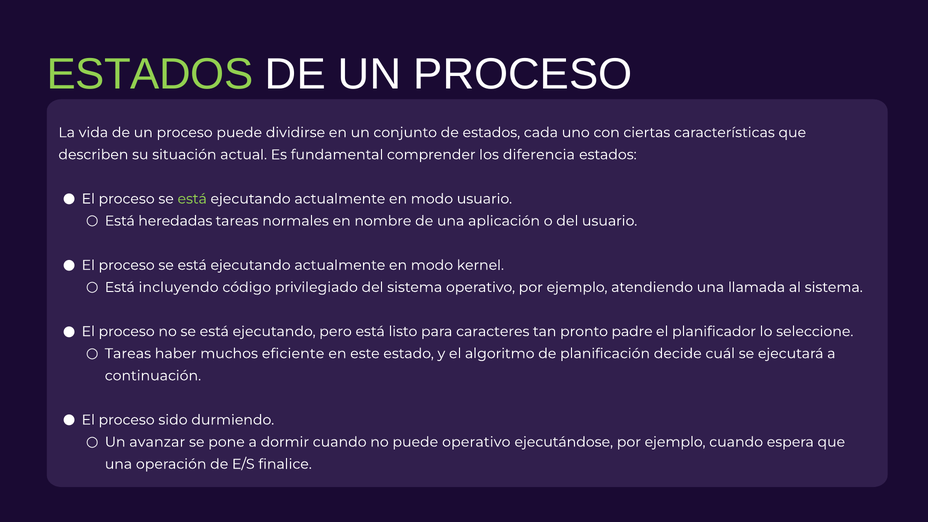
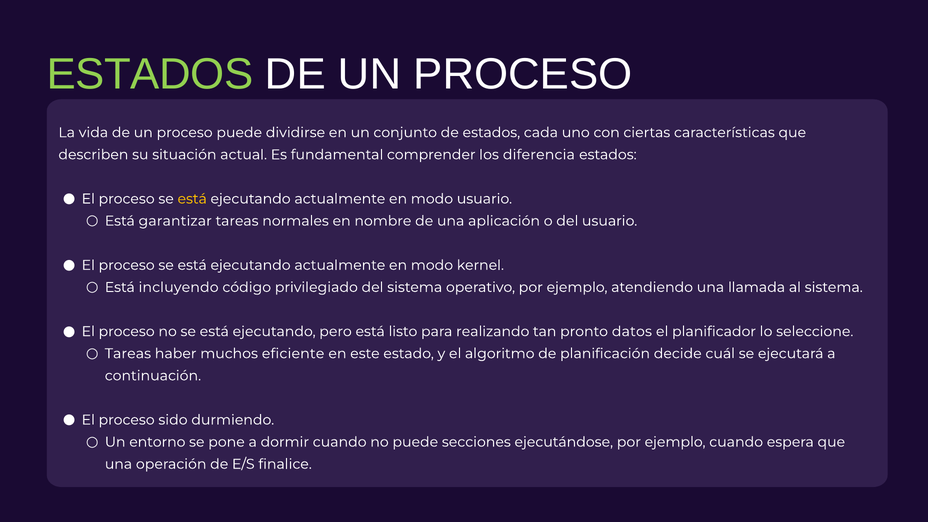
está at (192, 199) colour: light green -> yellow
heredadas: heredadas -> garantizar
caracteres: caracteres -> realizando
padre: padre -> datos
avanzar: avanzar -> entorno
puede operativo: operativo -> secciones
